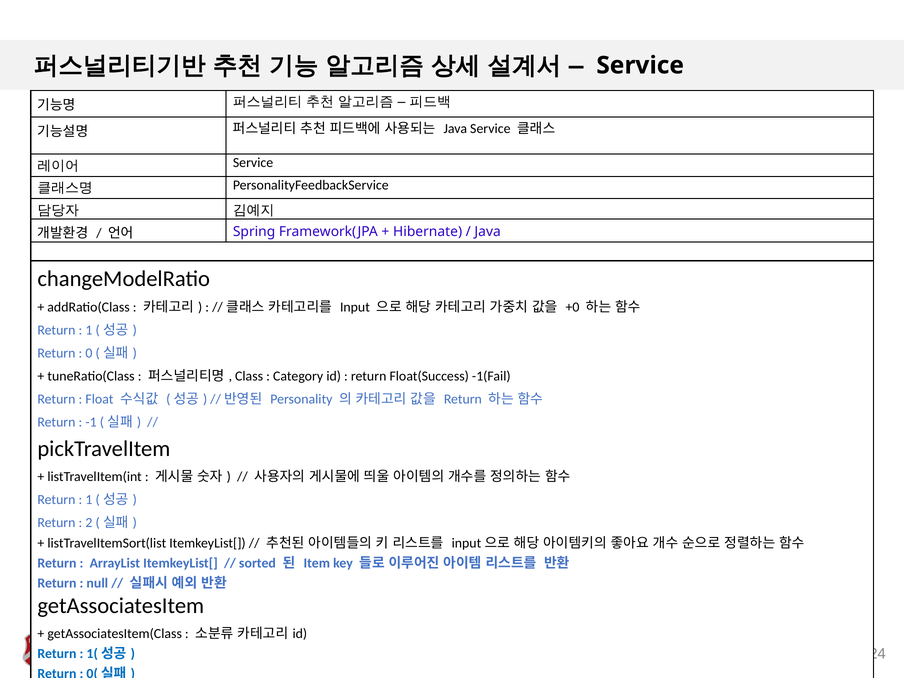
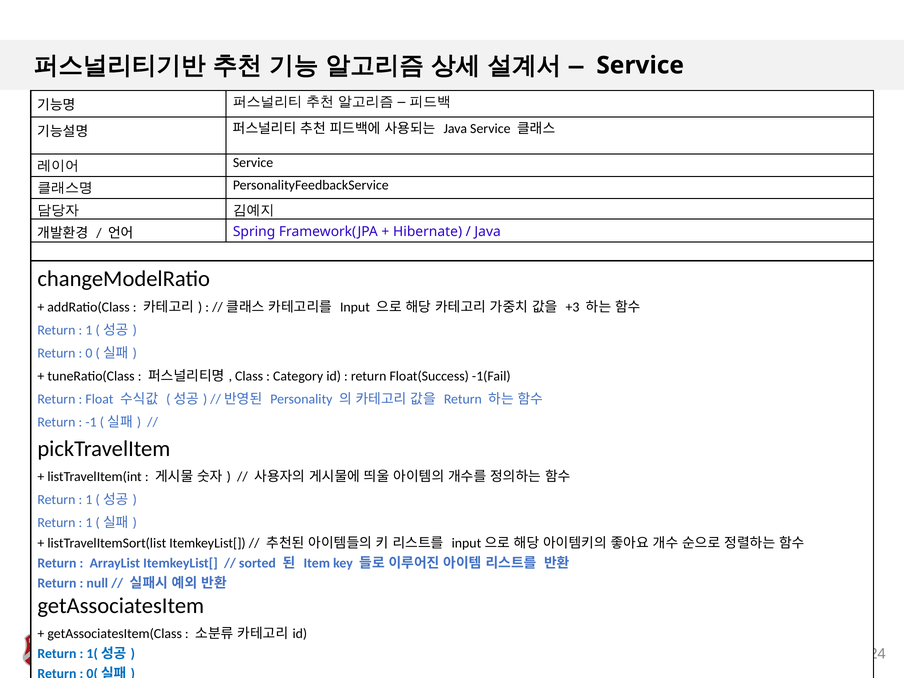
+0: +0 -> +3
2 at (89, 523): 2 -> 1
